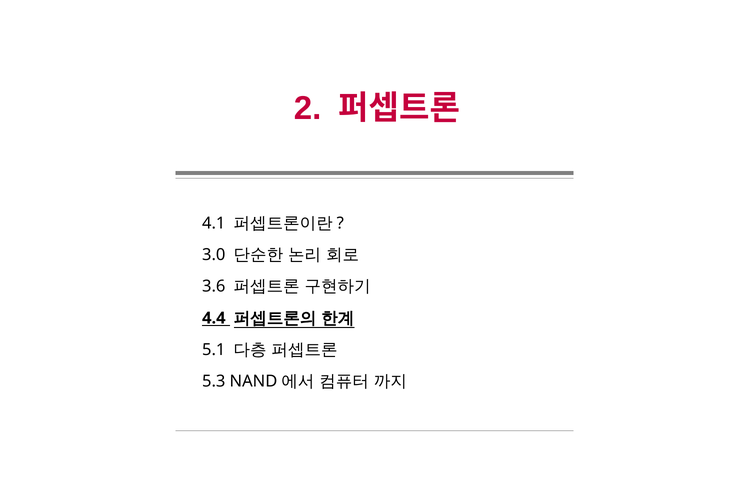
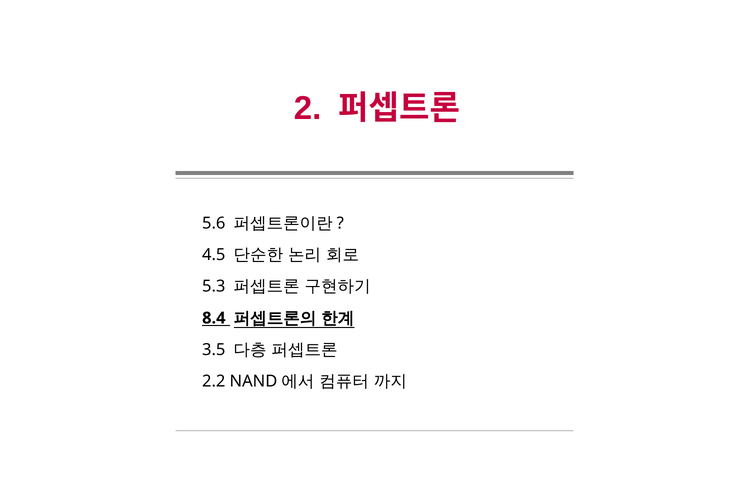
4.1: 4.1 -> 5.6
3.0: 3.0 -> 4.5
3.6: 3.6 -> 5.3
4.4: 4.4 -> 8.4
5.1: 5.1 -> 3.5
5.3: 5.3 -> 2.2
